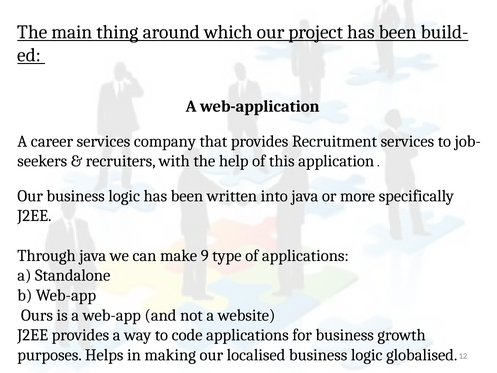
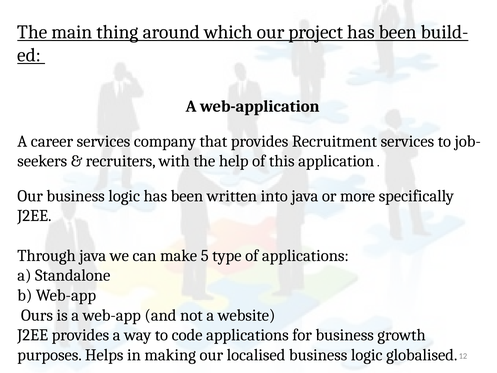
9: 9 -> 5
